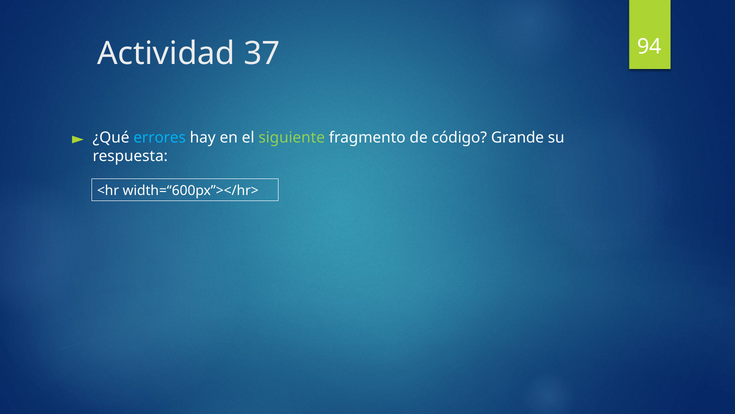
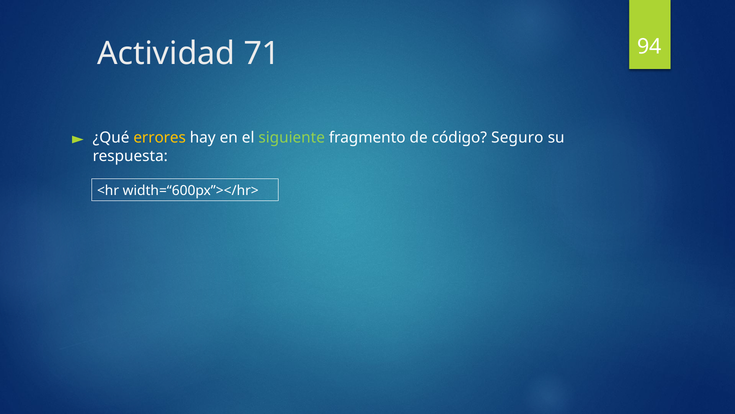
37: 37 -> 71
errores colour: light blue -> yellow
Grande: Grande -> Seguro
